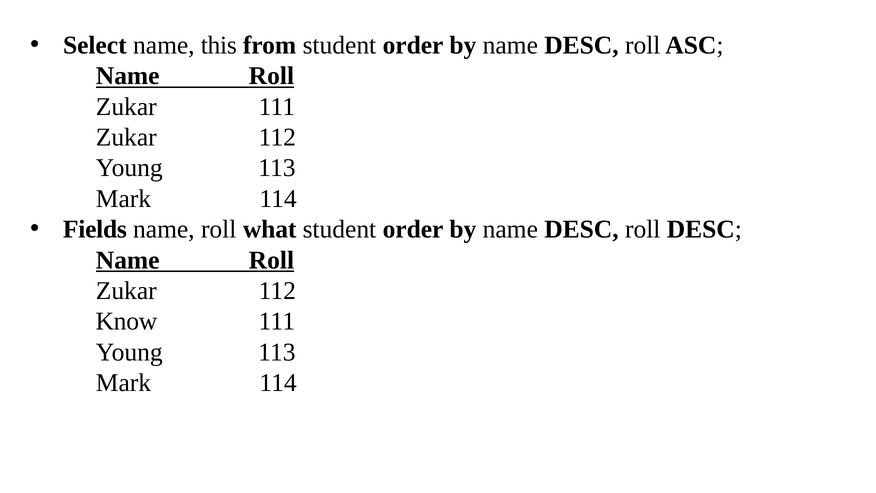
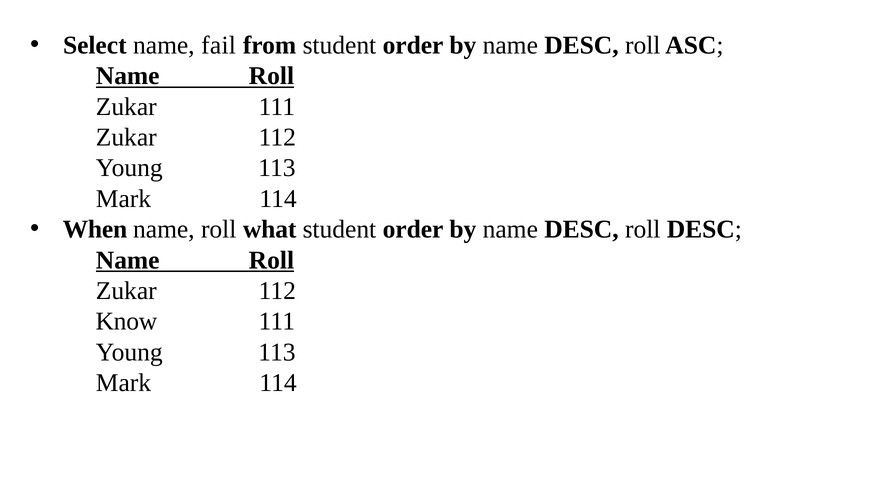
this: this -> fail
Fields: Fields -> When
